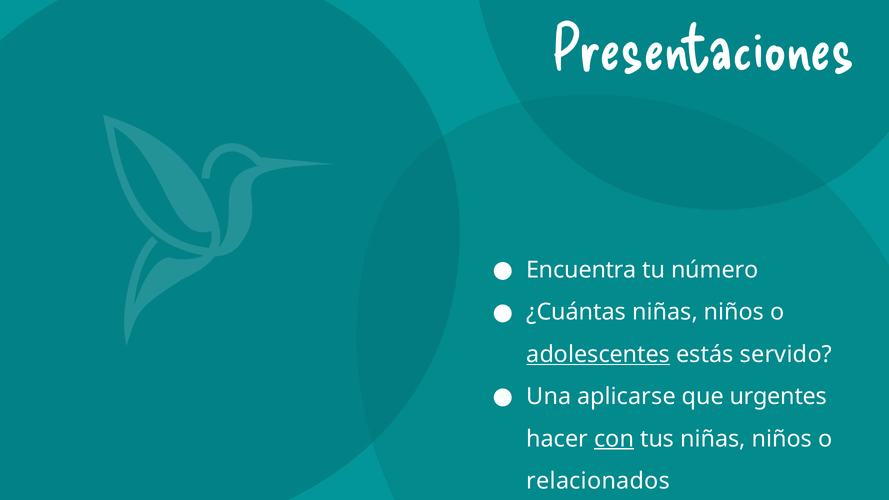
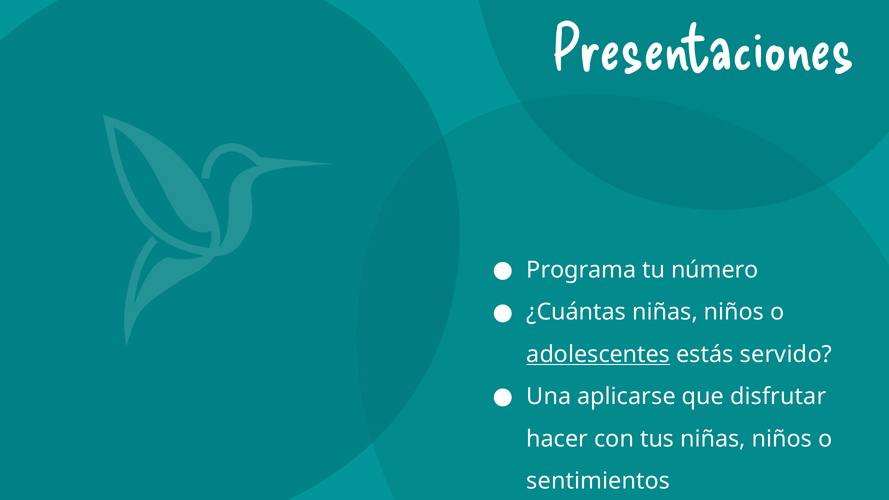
Encuentra: Encuentra -> Programa
urgentes: urgentes -> disfrutar
con underline: present -> none
relacionados: relacionados -> sentimientos
